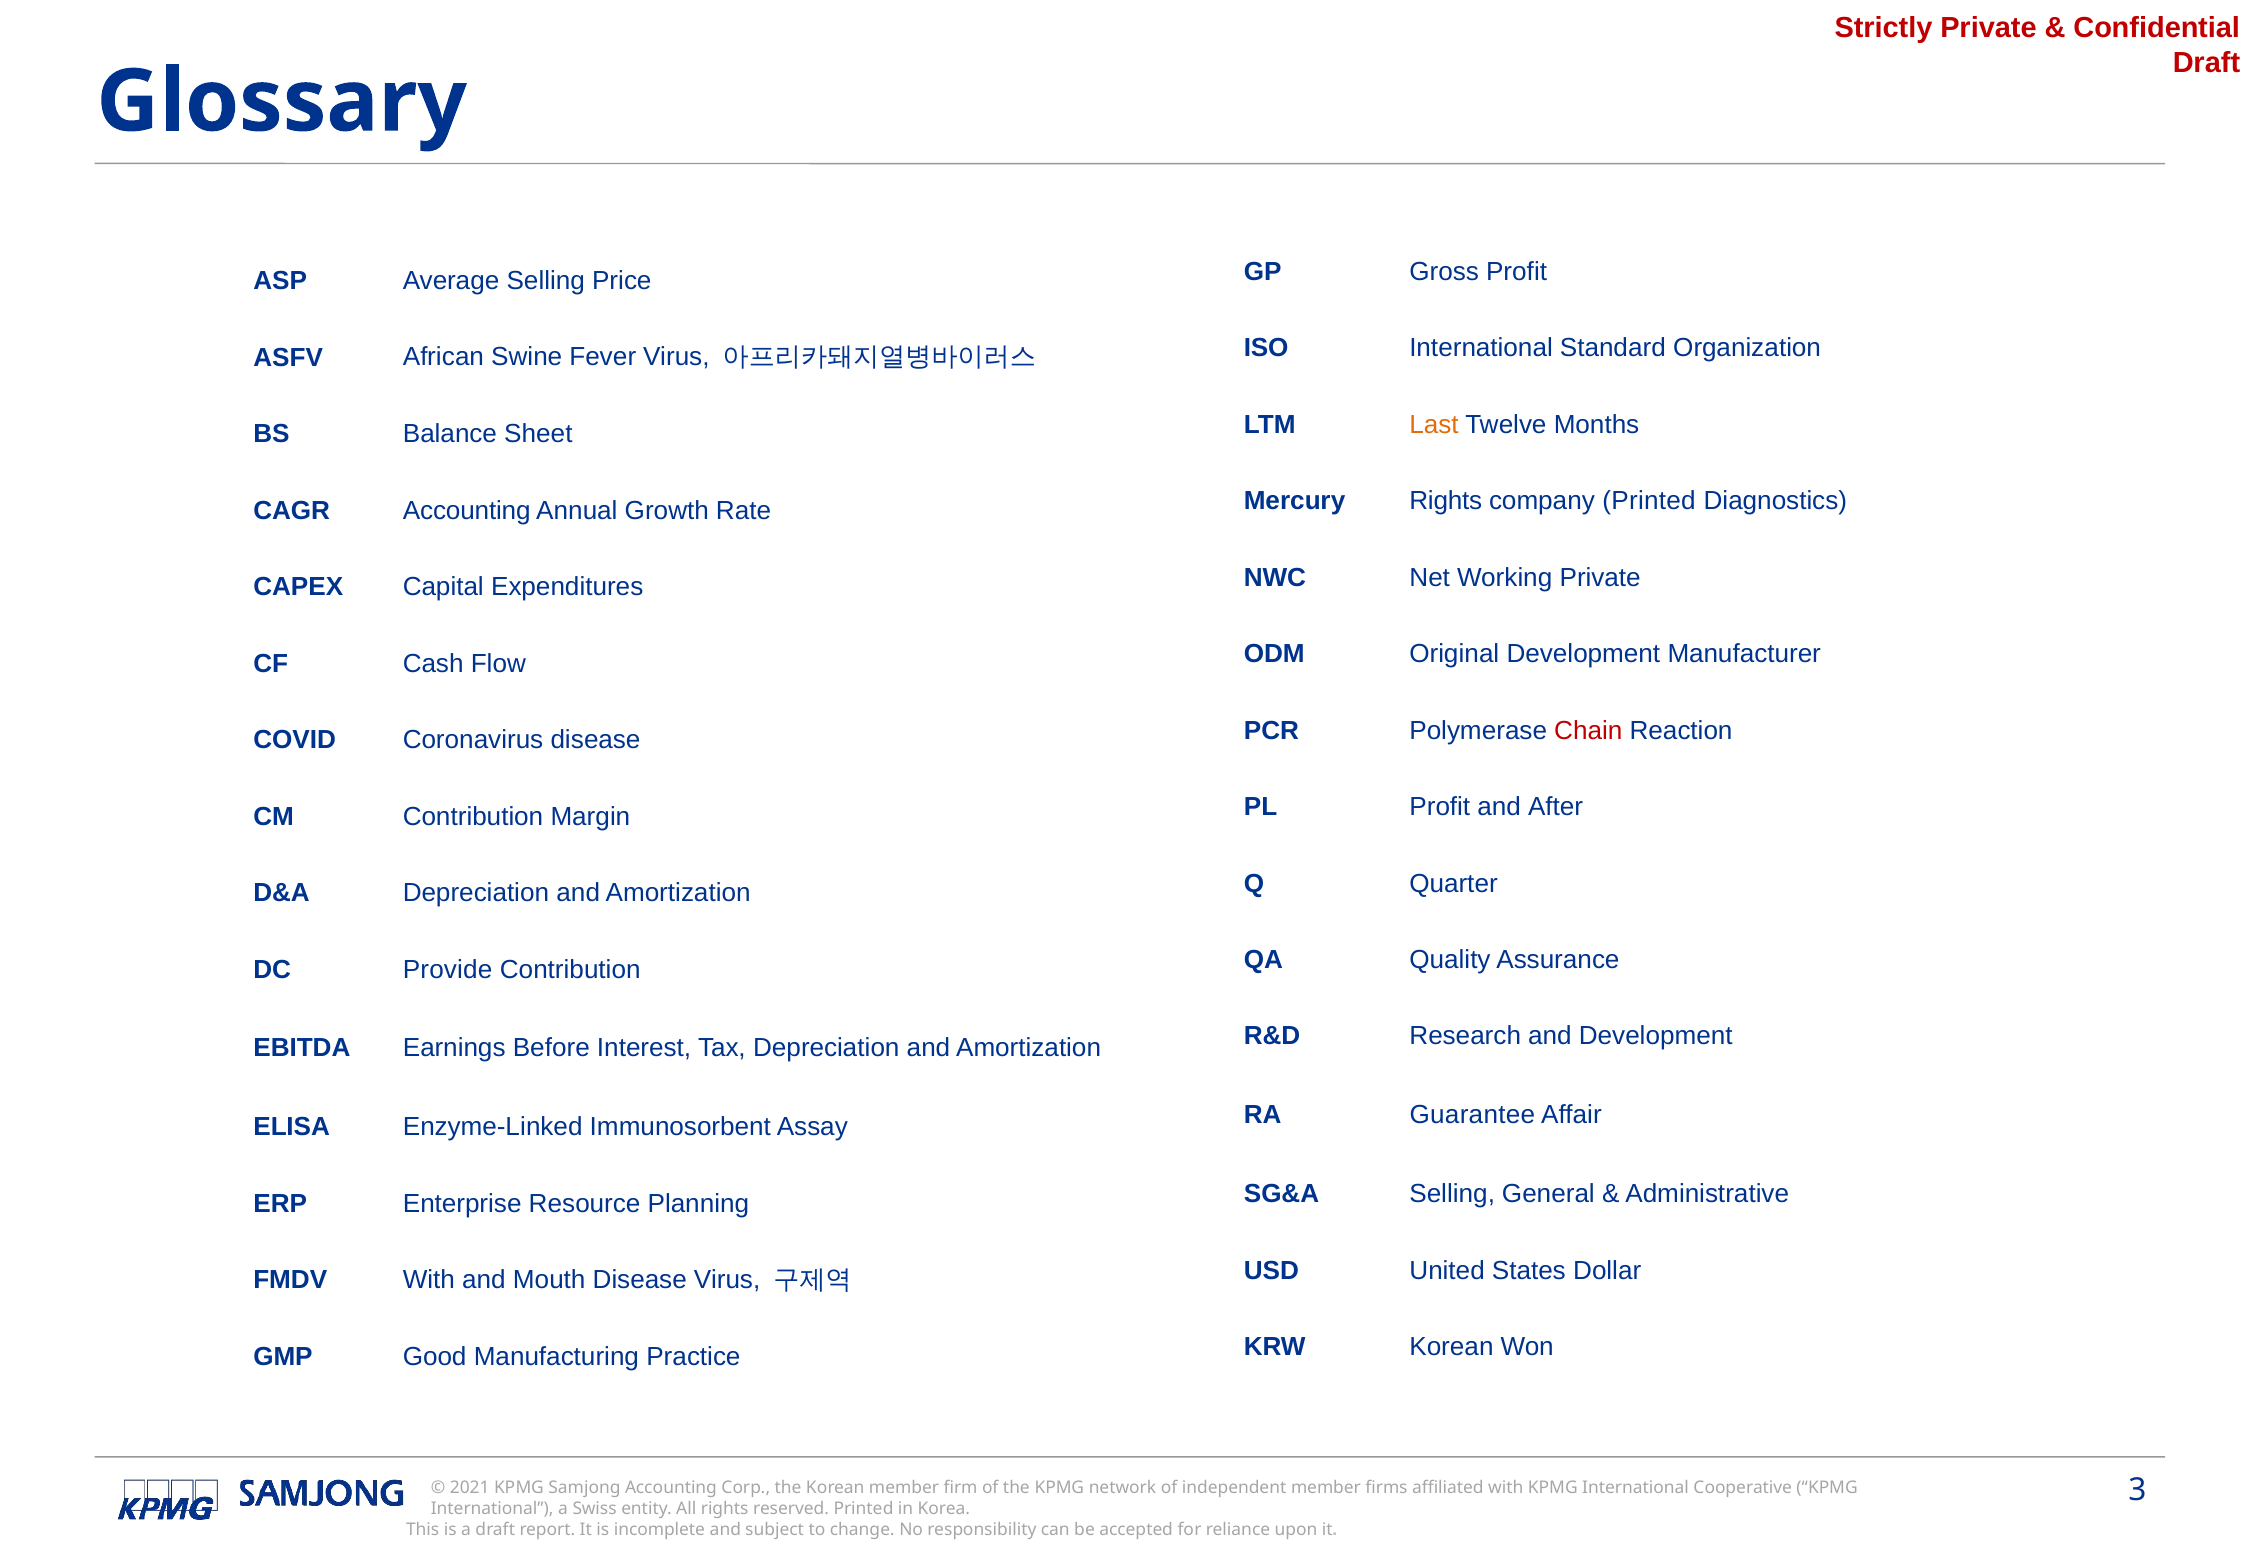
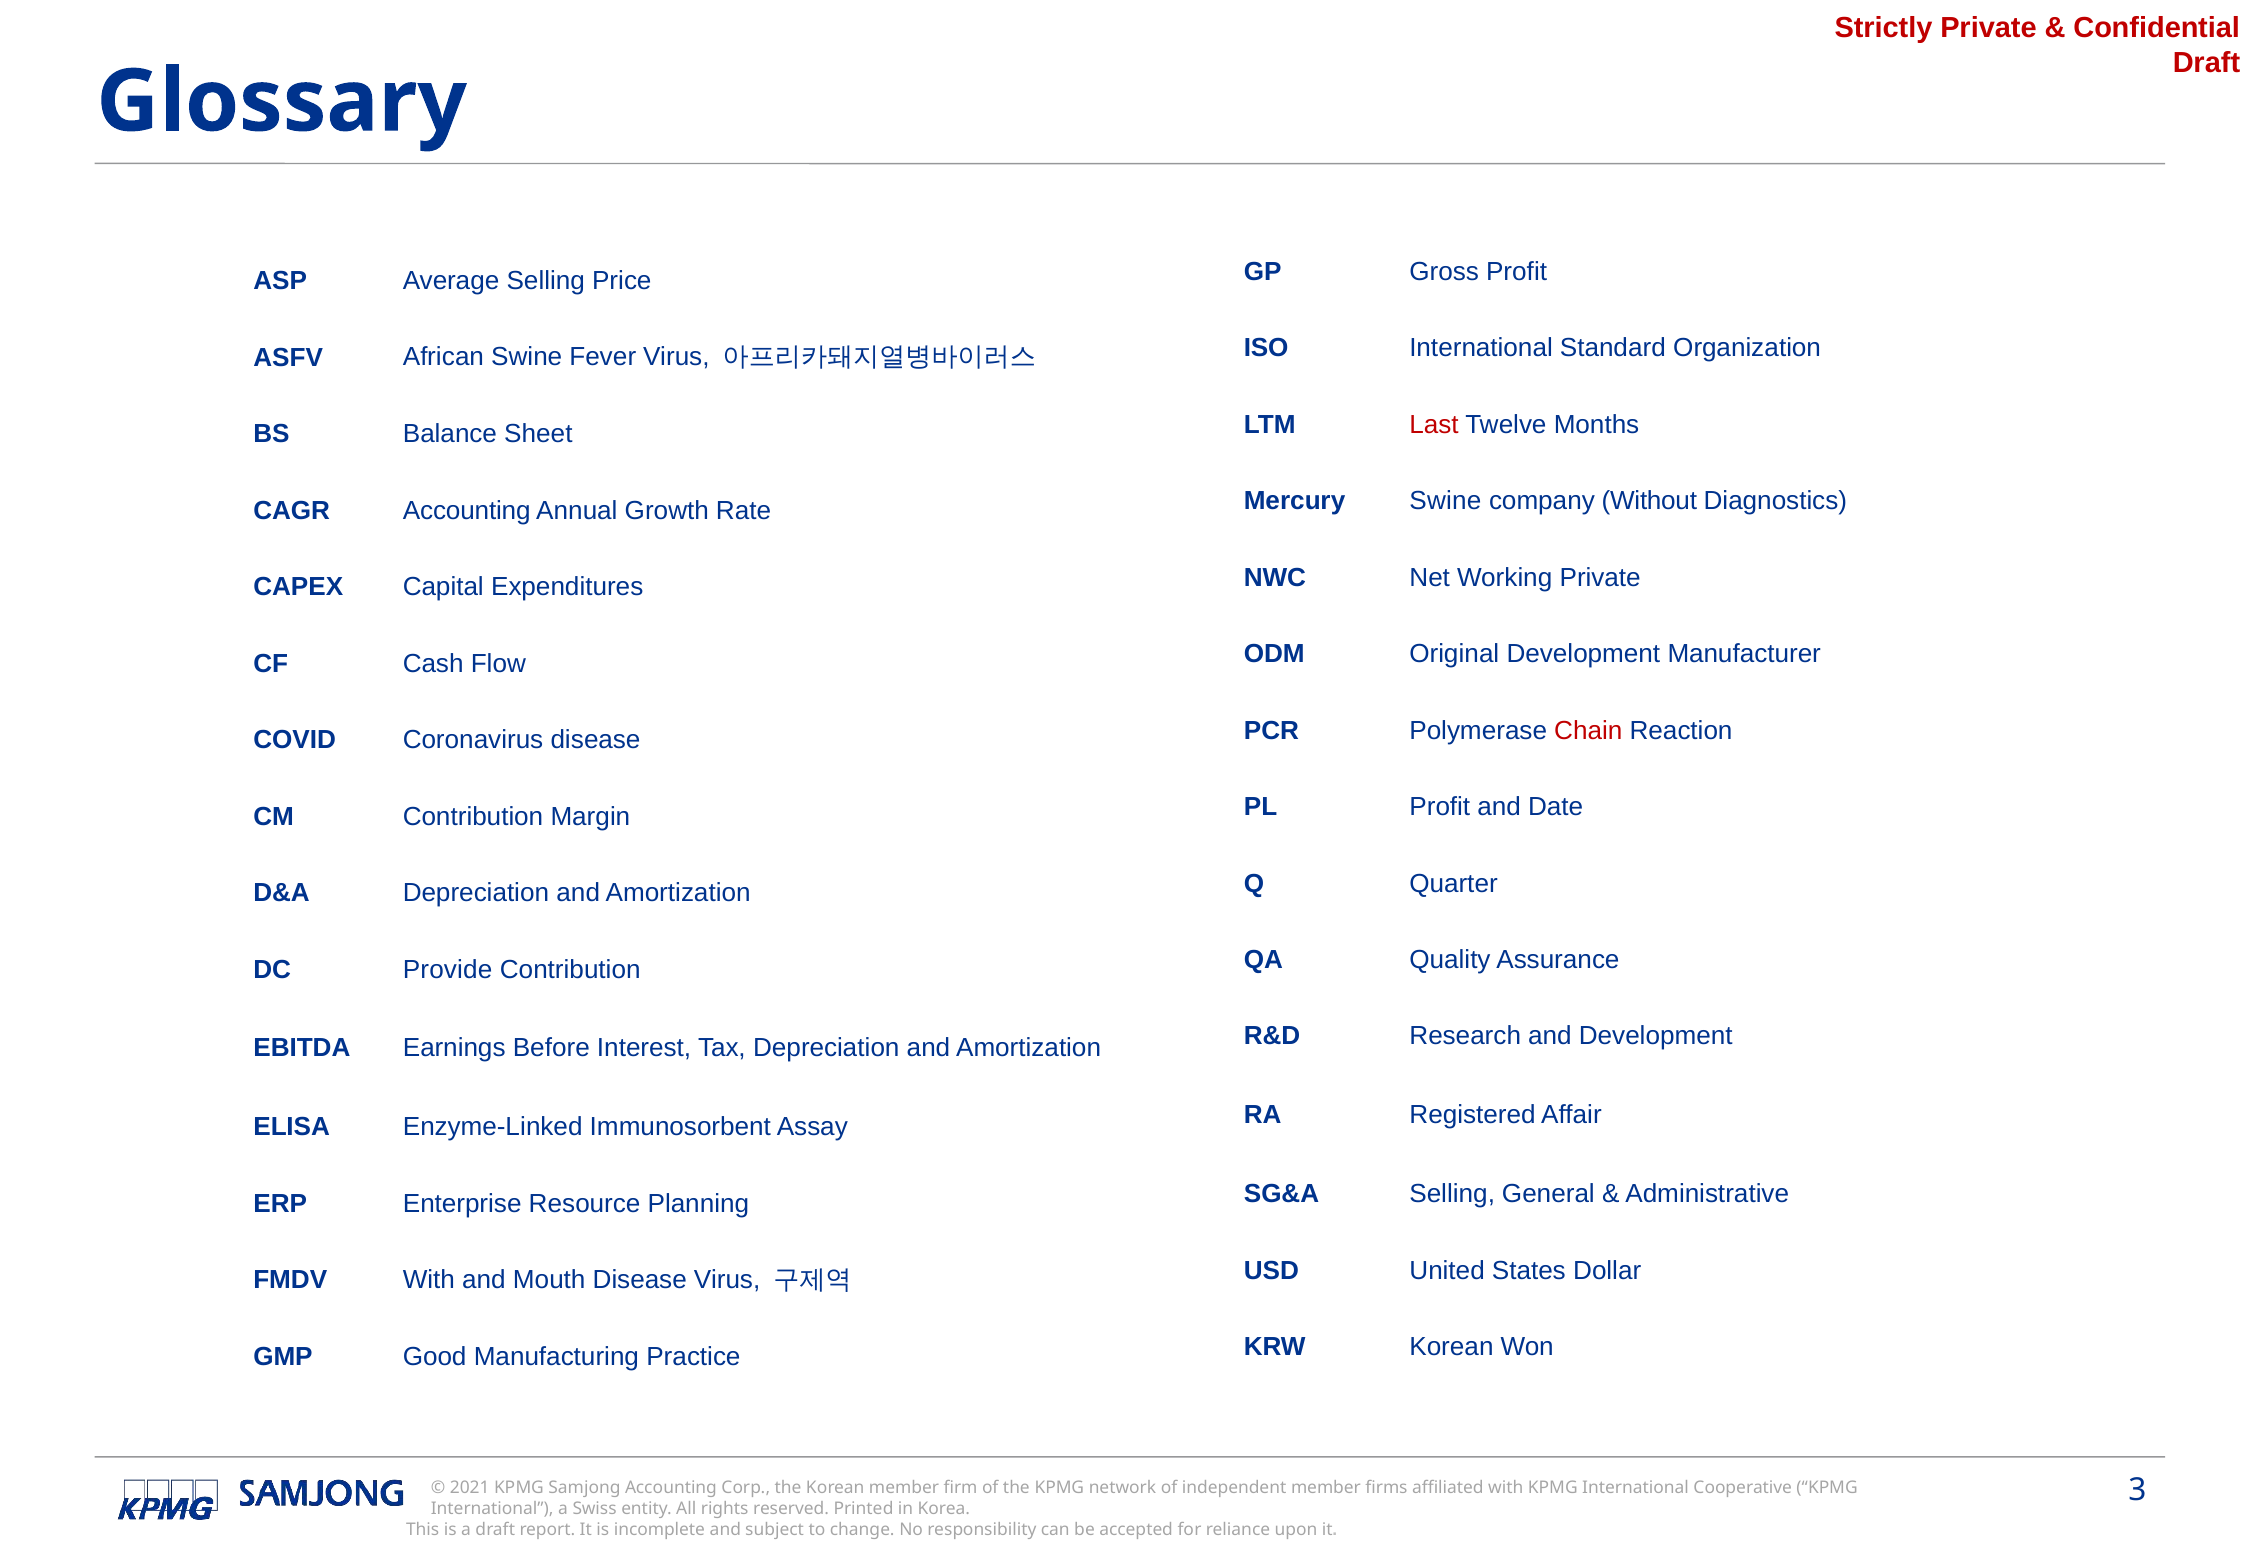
Last colour: orange -> red
Mercury Rights: Rights -> Swine
company Printed: Printed -> Without
After: After -> Date
Guarantee: Guarantee -> Registered
